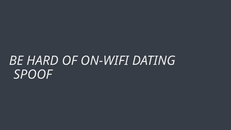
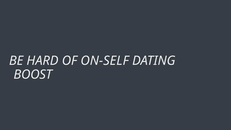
ON-WIFI: ON-WIFI -> ON-SELF
SPOOF: SPOOF -> BOOST
